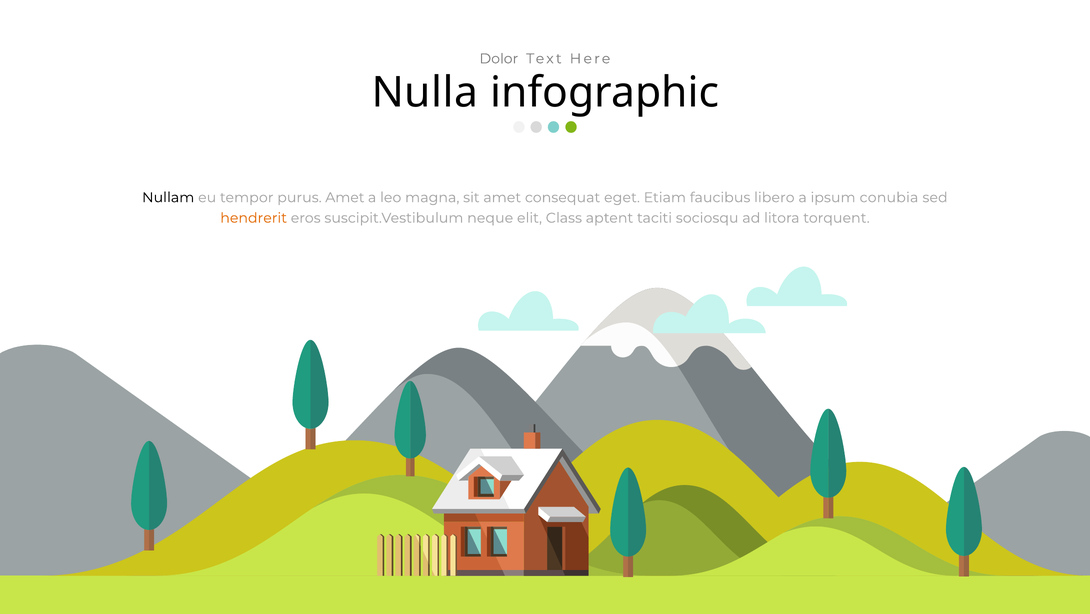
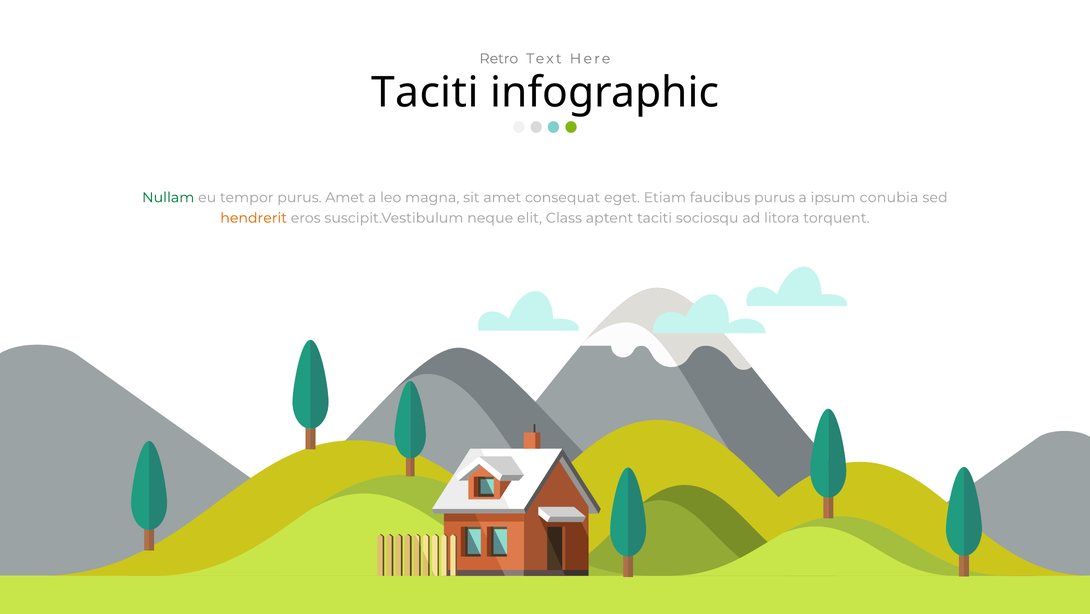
Dolor: Dolor -> Retro
Nulla at (425, 92): Nulla -> Taciti
Nullam colour: black -> green
faucibus libero: libero -> purus
